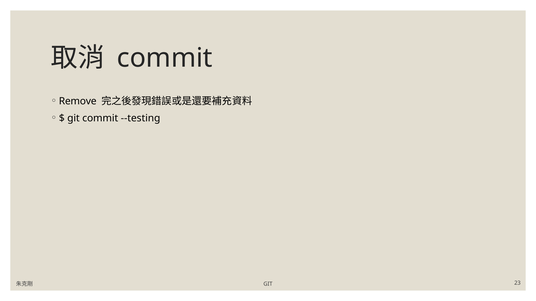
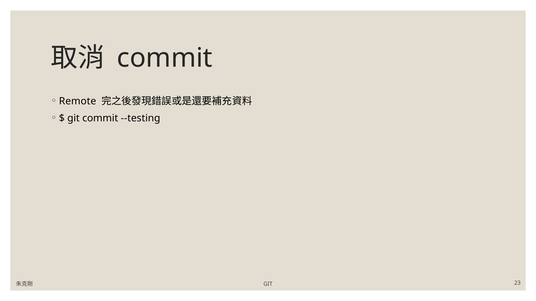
Remove: Remove -> Remote
